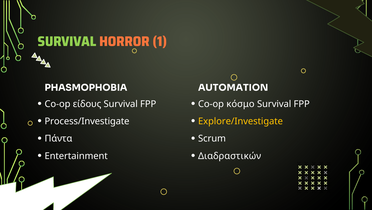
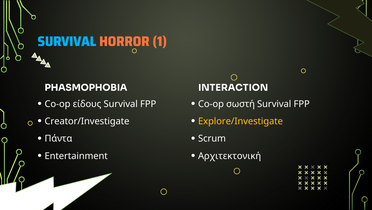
SURVIVAL at (67, 41) colour: light green -> light blue
AUTOMATION: AUTOMATION -> INTERACTION
κόσμο: κόσμο -> σωστή
Process/Investigate: Process/Investigate -> Creator/Investigate
Διαδραστικών: Διαδραστικών -> Αρχιτεκτονική
